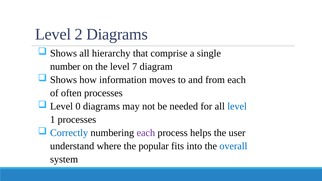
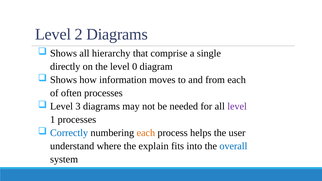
number: number -> directly
7: 7 -> 0
0: 0 -> 3
level at (237, 106) colour: blue -> purple
each at (146, 133) colour: purple -> orange
popular: popular -> explain
